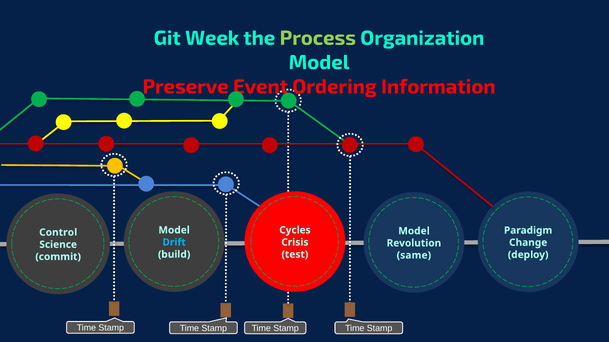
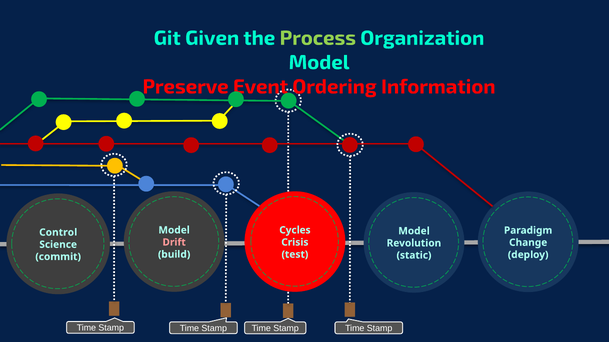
Week: Week -> Given
Drift colour: light blue -> pink
same: same -> static
